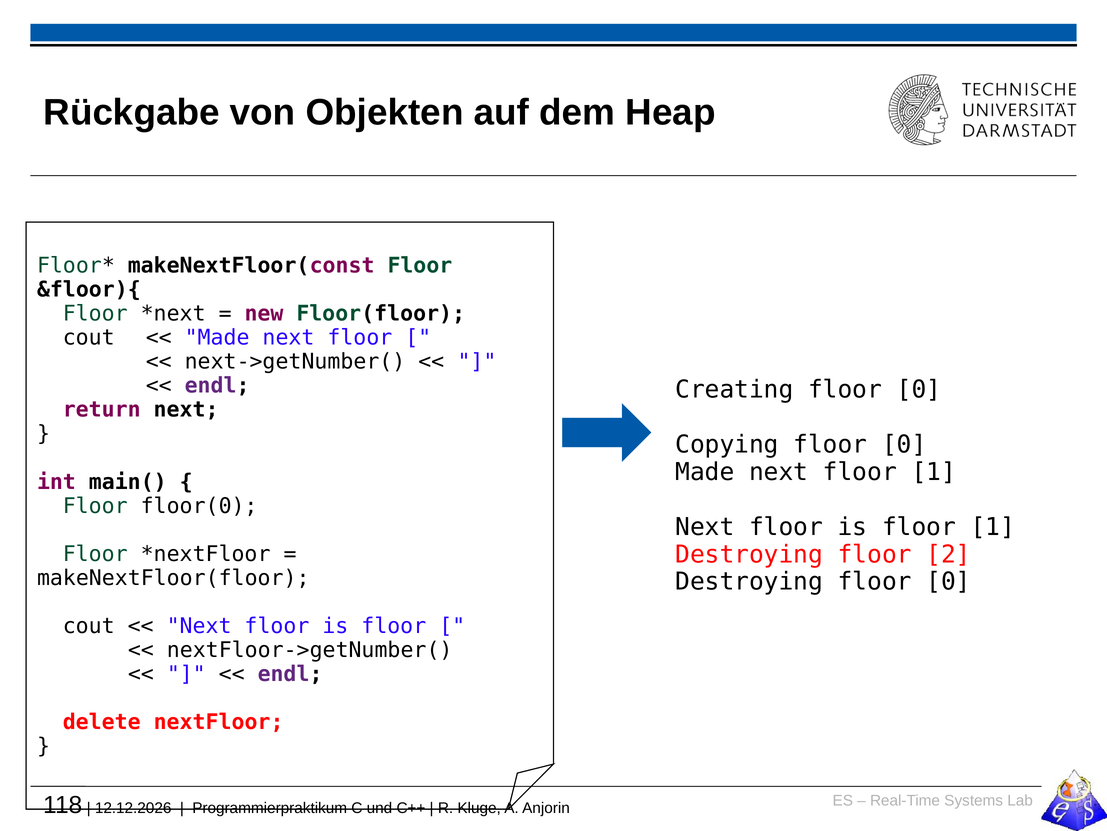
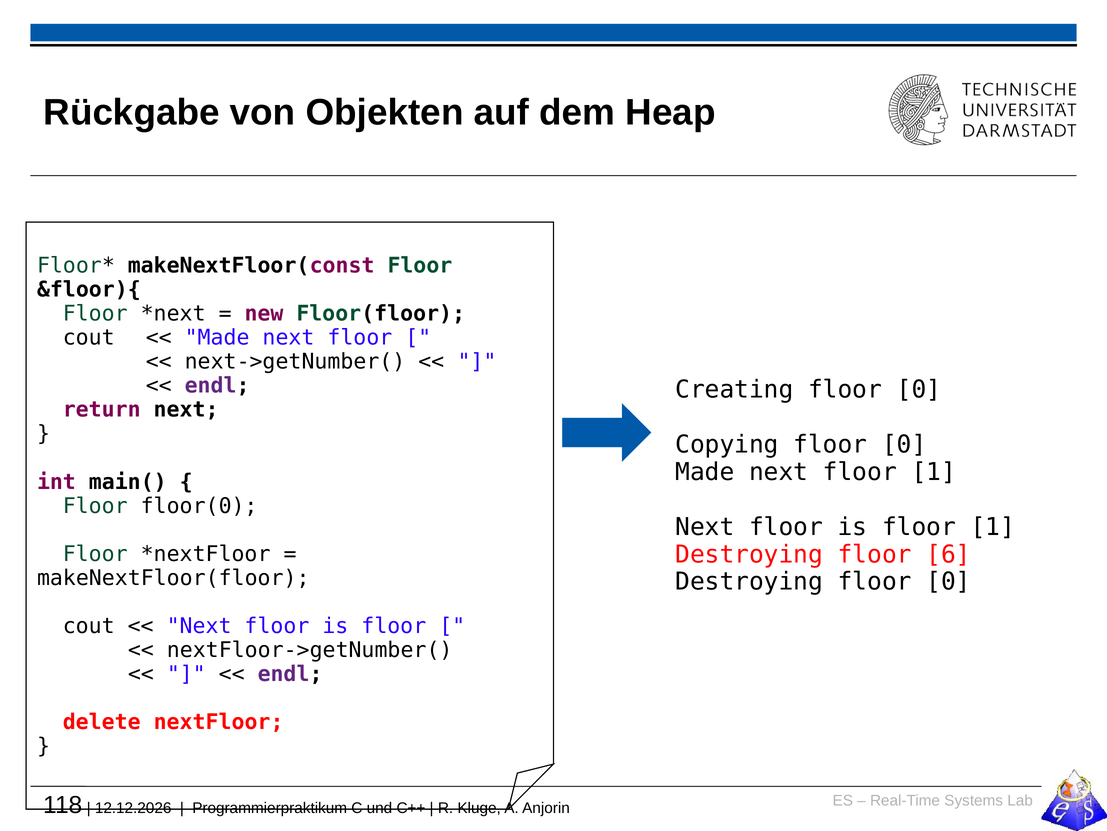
2: 2 -> 6
